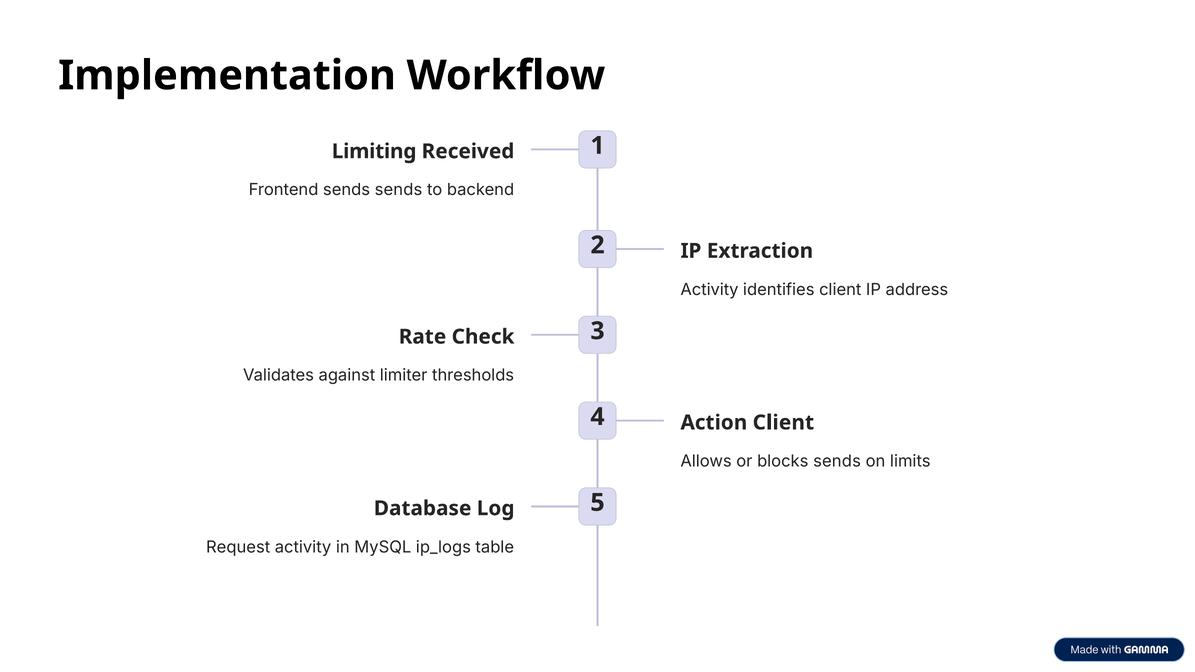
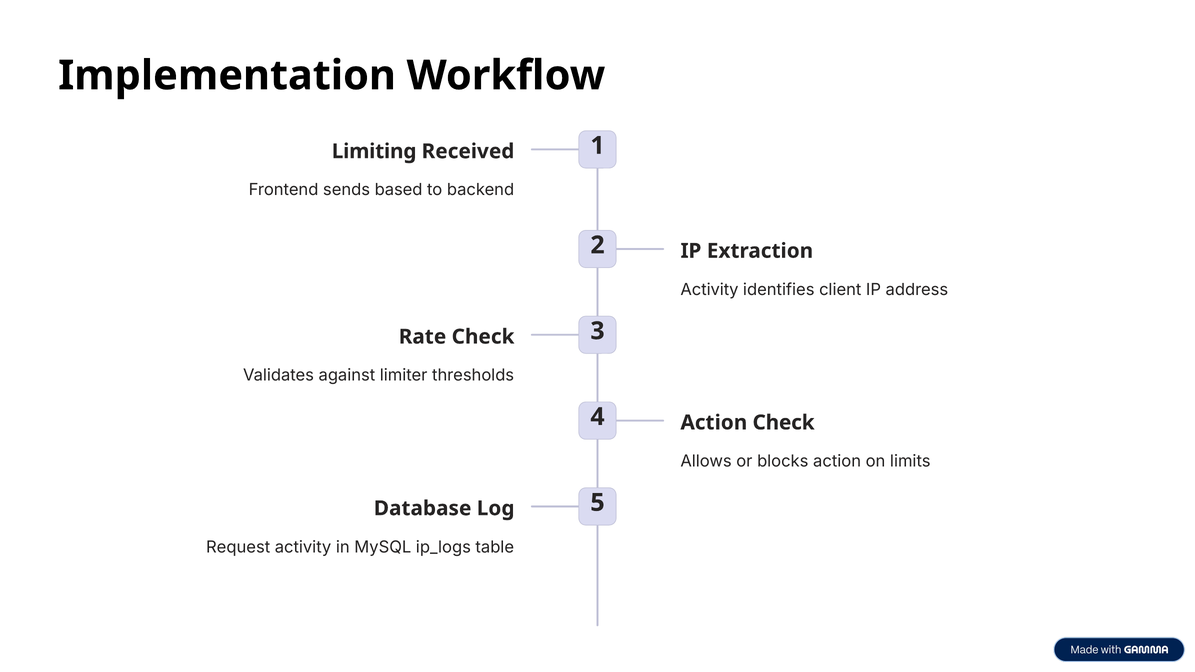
sends sends: sends -> based
Action Client: Client -> Check
blocks sends: sends -> action
